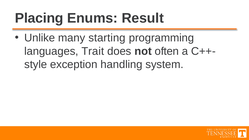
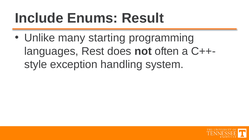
Placing: Placing -> Include
Trait: Trait -> Rest
